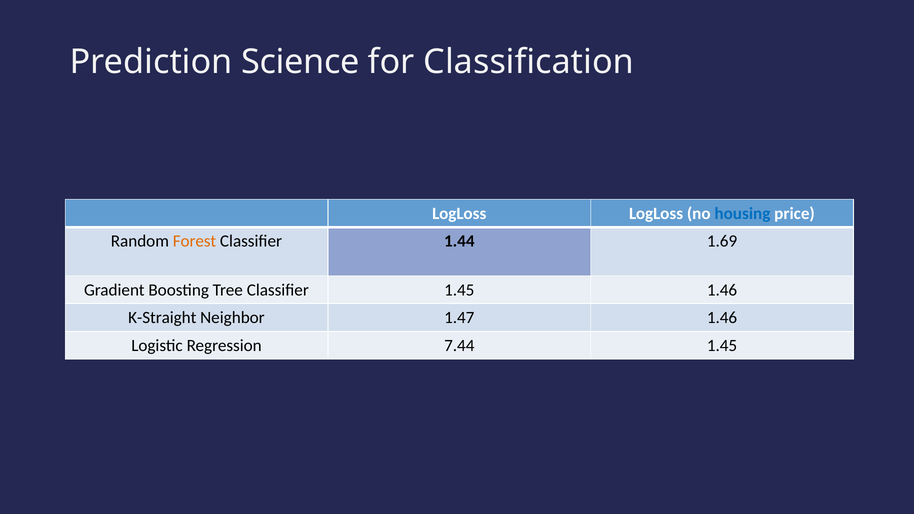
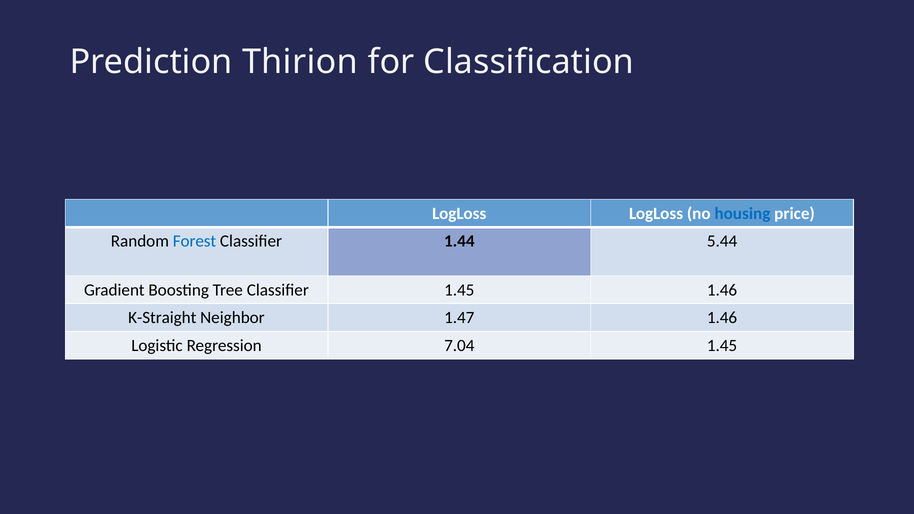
Science: Science -> Thirion
Forest colour: orange -> blue
1.69: 1.69 -> 5.44
7.44: 7.44 -> 7.04
